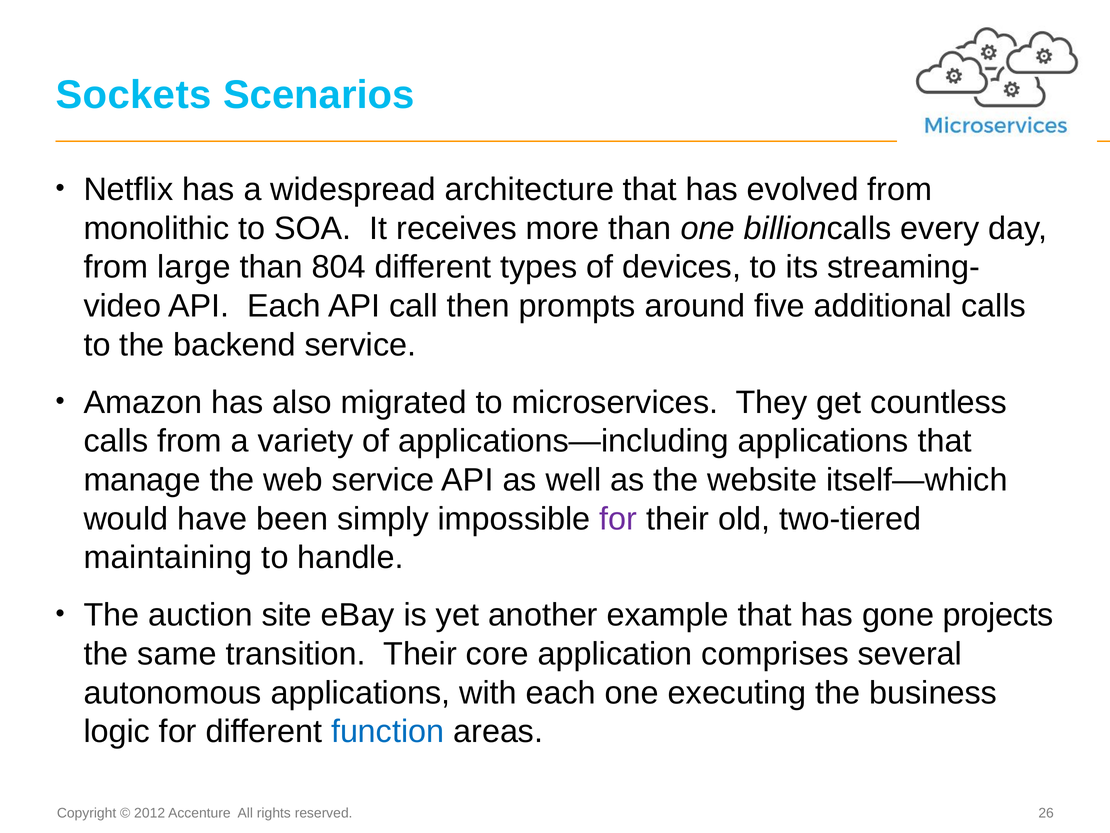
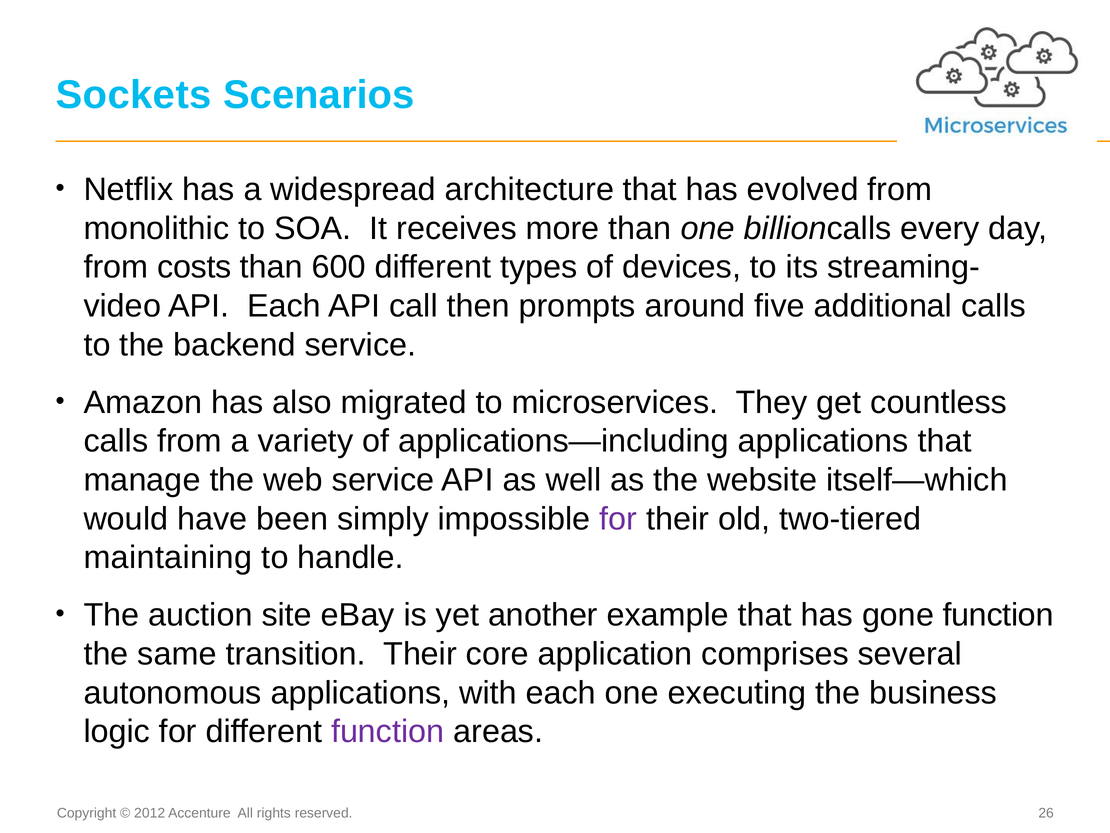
large: large -> costs
804: 804 -> 600
gone projects: projects -> function
function at (388, 731) colour: blue -> purple
